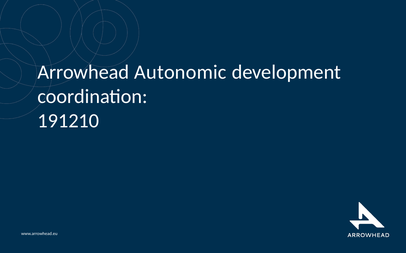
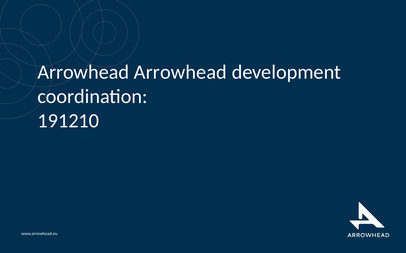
Arrowhead Autonomic: Autonomic -> Arrowhead
